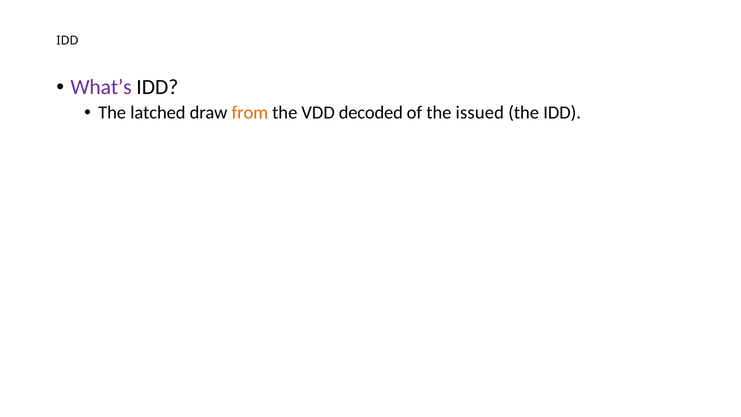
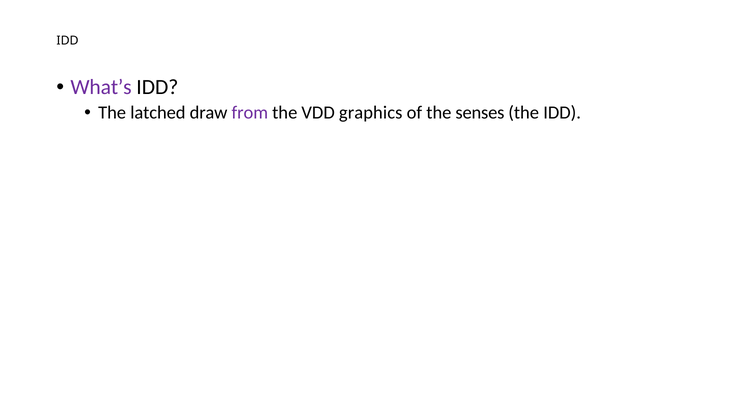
from colour: orange -> purple
decoded: decoded -> graphics
issued: issued -> senses
